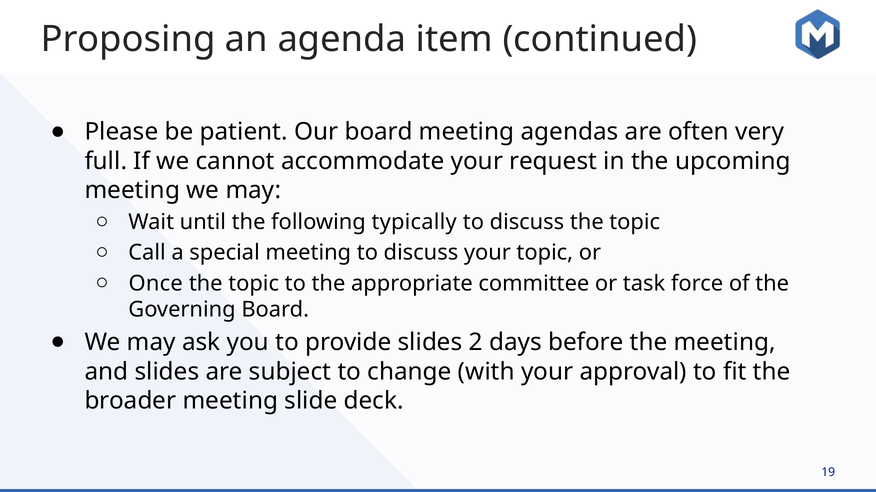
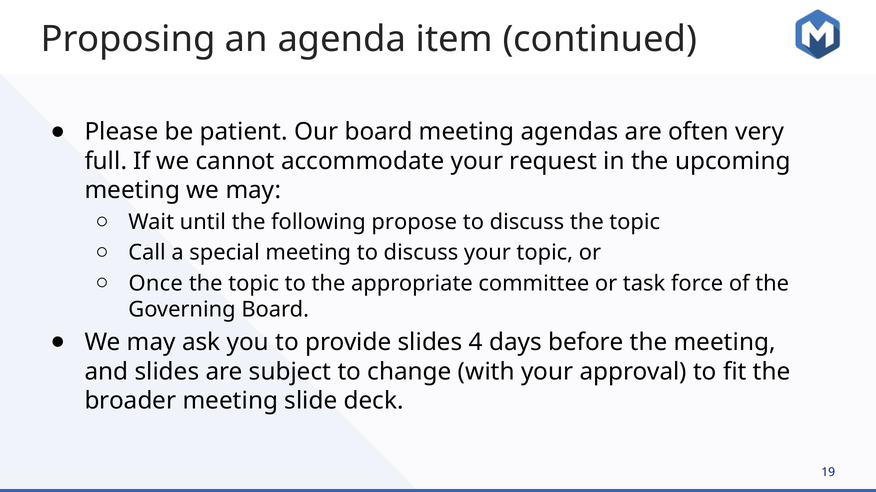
typically: typically -> propose
2: 2 -> 4
